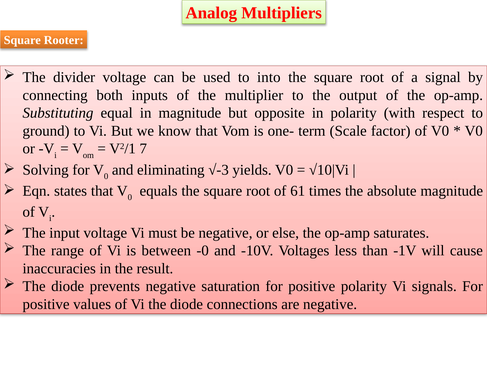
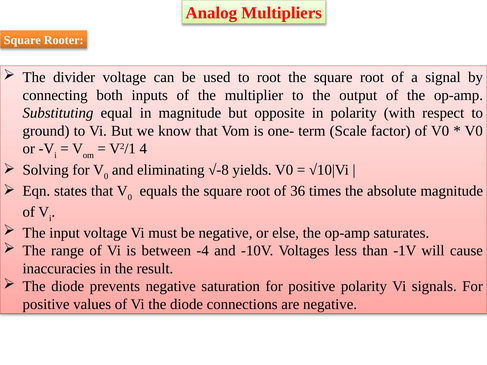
to into: into -> root
7: 7 -> 4
√-3: √-3 -> √-8
61: 61 -> 36
-0: -0 -> -4
